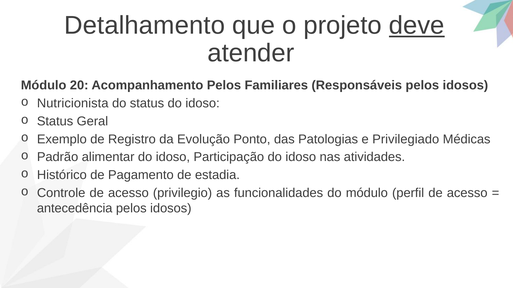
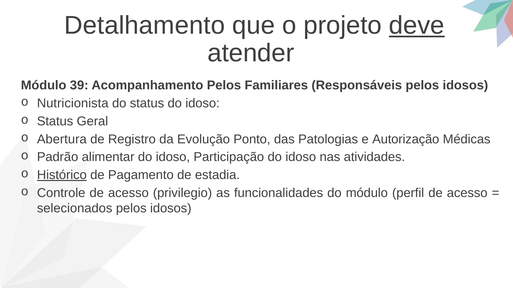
20: 20 -> 39
Exemplo: Exemplo -> Abertura
Privilegiado: Privilegiado -> Autorização
Histórico underline: none -> present
antecedência: antecedência -> selecionados
